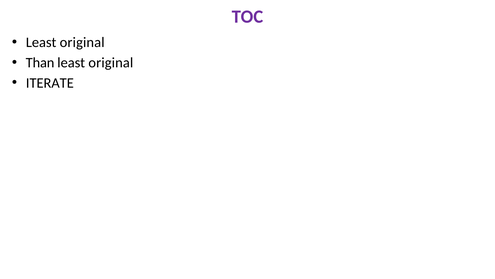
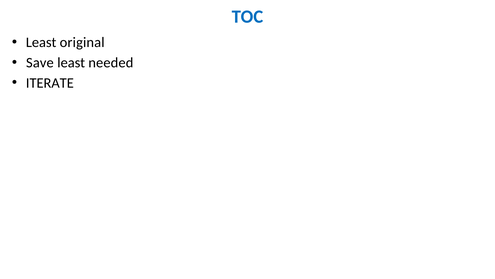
TOC colour: purple -> blue
Than: Than -> Save
original at (111, 63): original -> needed
